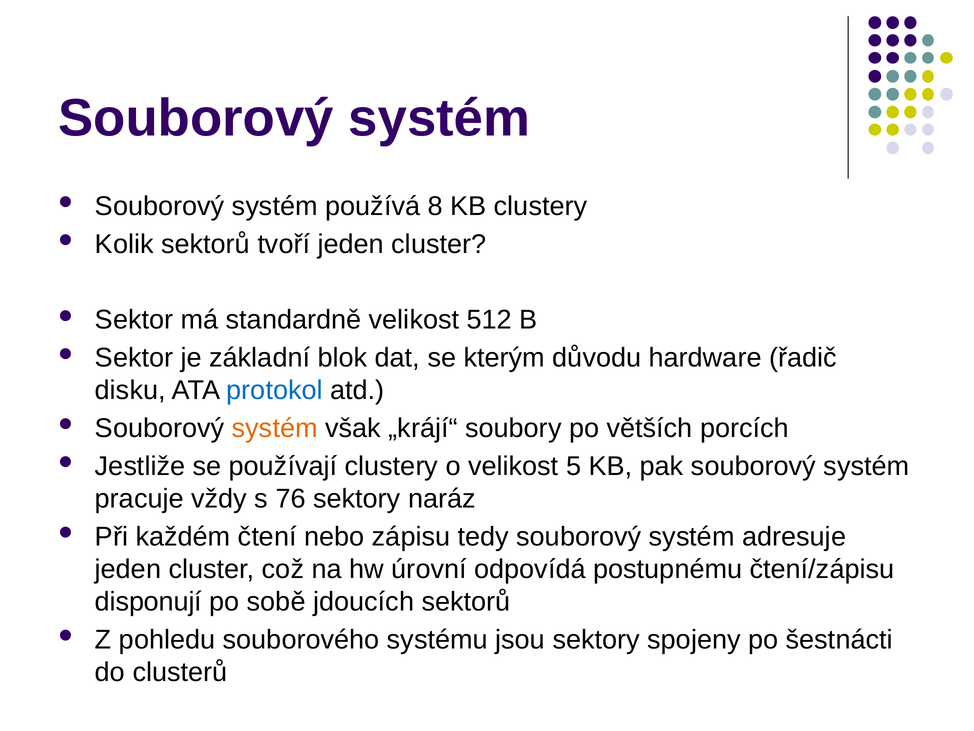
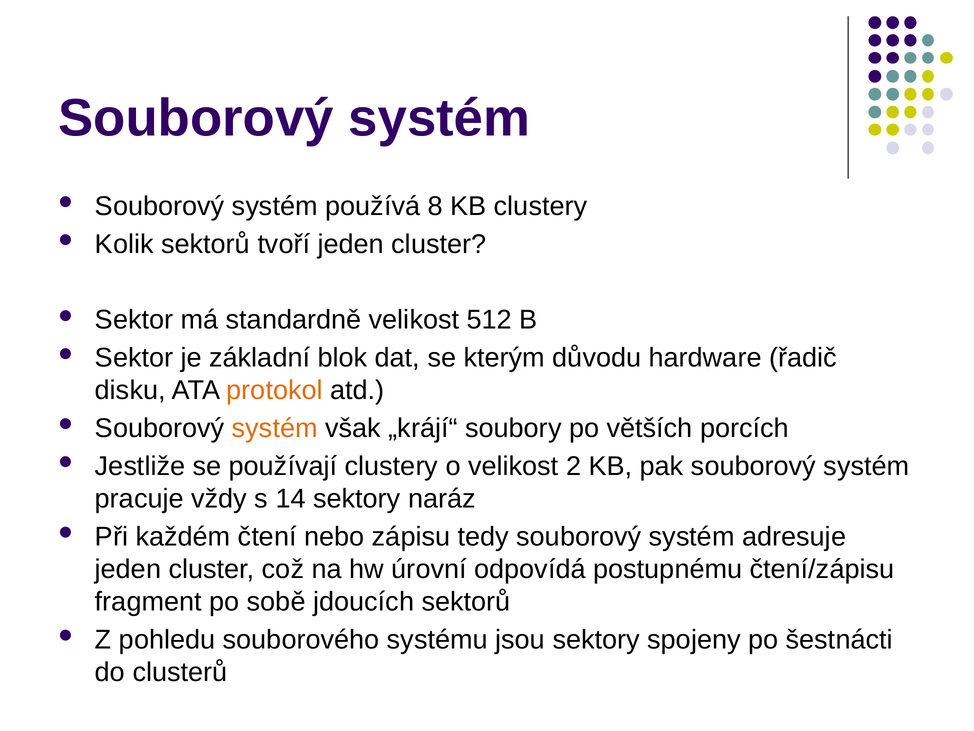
protokol colour: blue -> orange
5: 5 -> 2
76: 76 -> 14
disponují: disponují -> fragment
